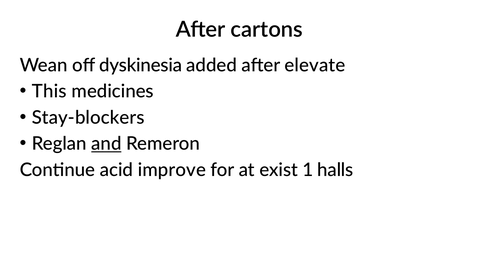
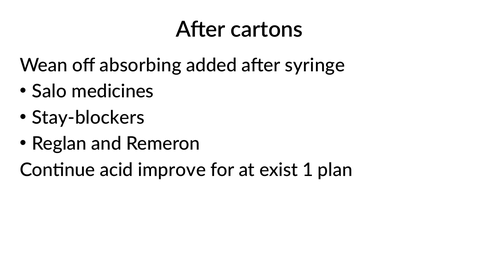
dyskinesia: dyskinesia -> absorbing
elevate: elevate -> syringe
This: This -> Salo
and underline: present -> none
halls: halls -> plan
